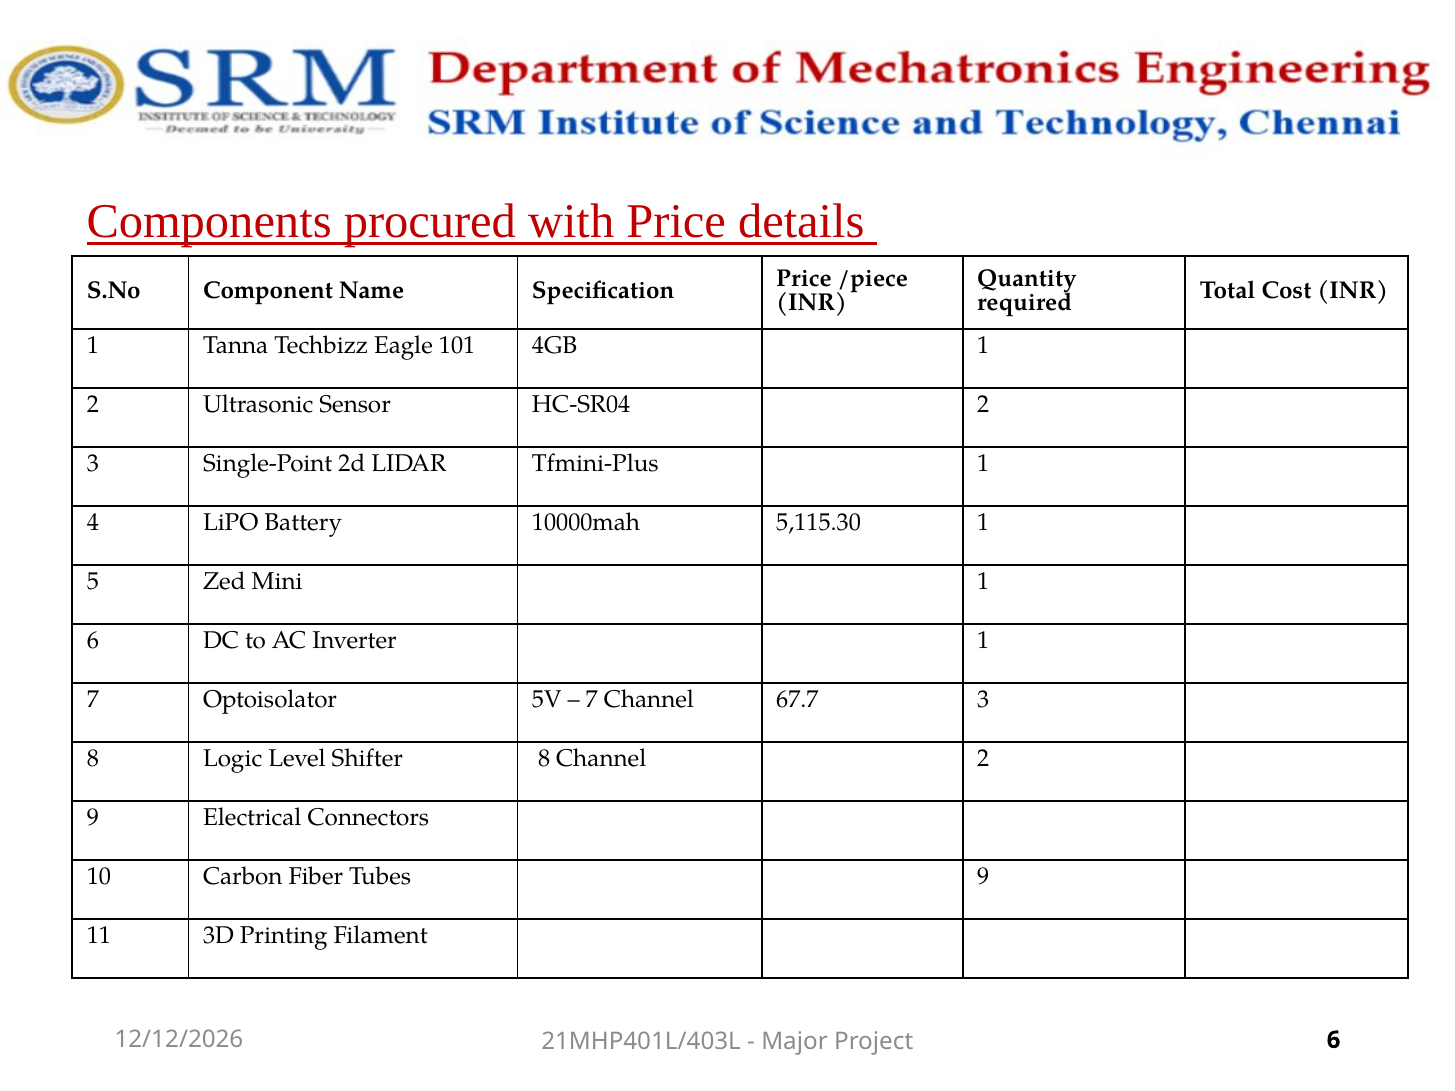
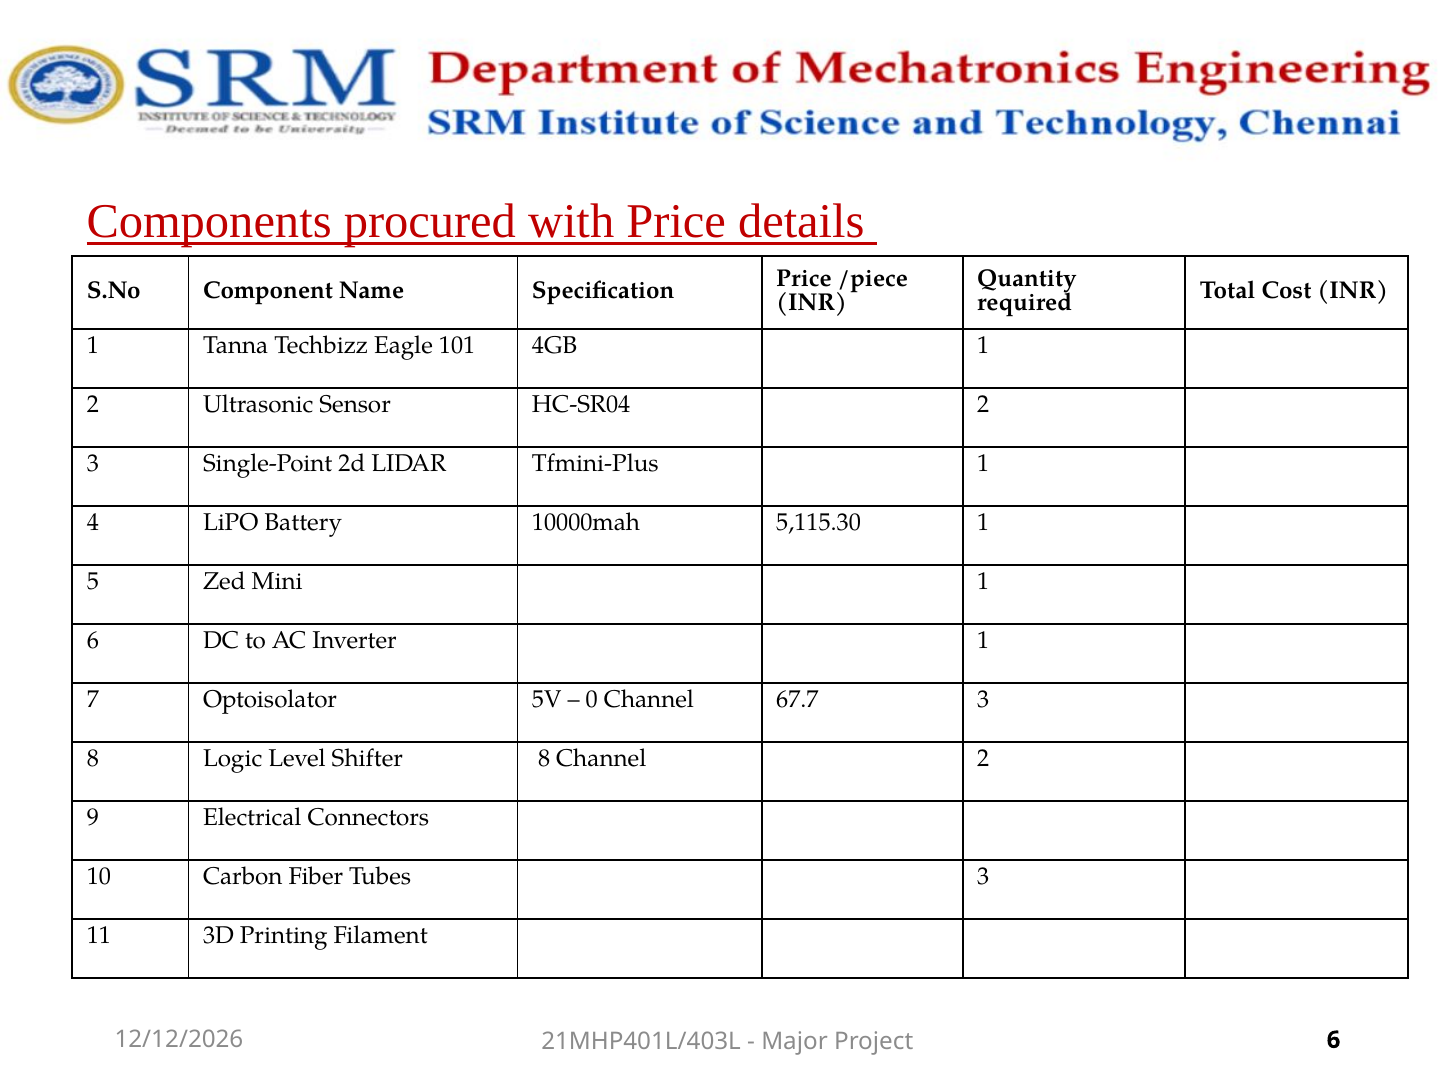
7 at (592, 700): 7 -> 0
Tubes 9: 9 -> 3
